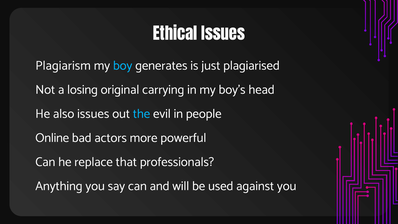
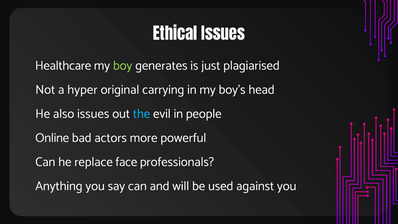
Plagiarism: Plagiarism -> Healthcare
boy colour: light blue -> light green
losing: losing -> hyper
that: that -> face
